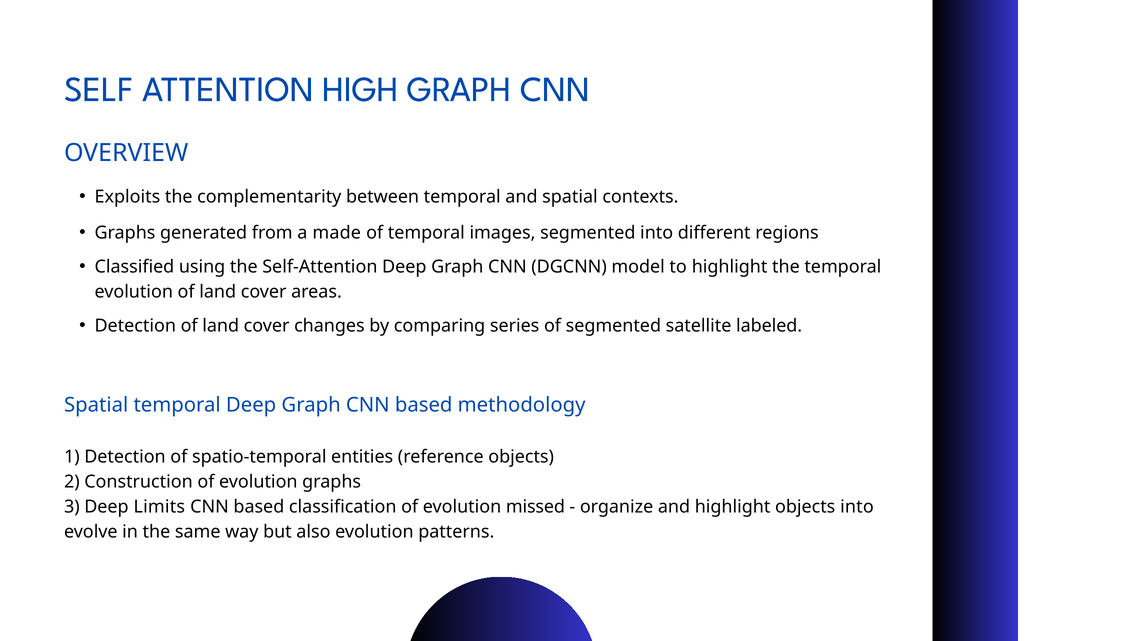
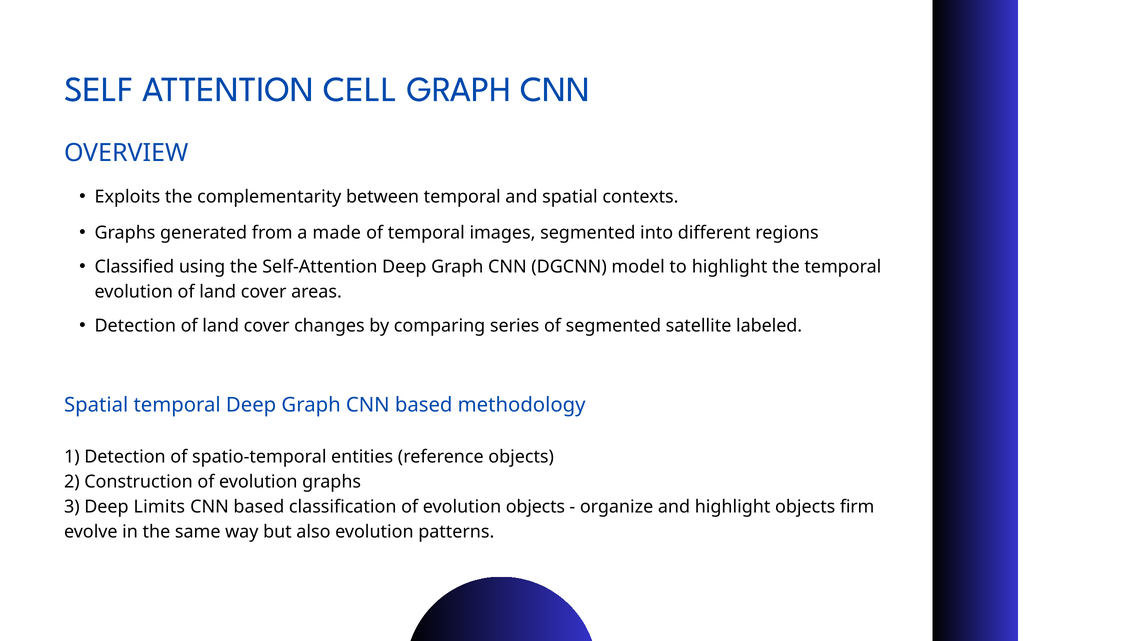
HIGH: HIGH -> CELL
evolution missed: missed -> objects
objects into: into -> firm
